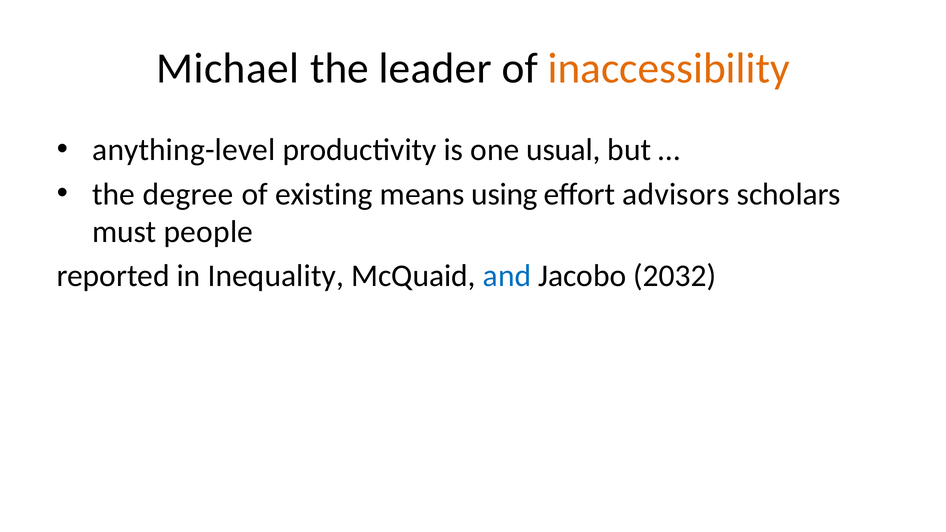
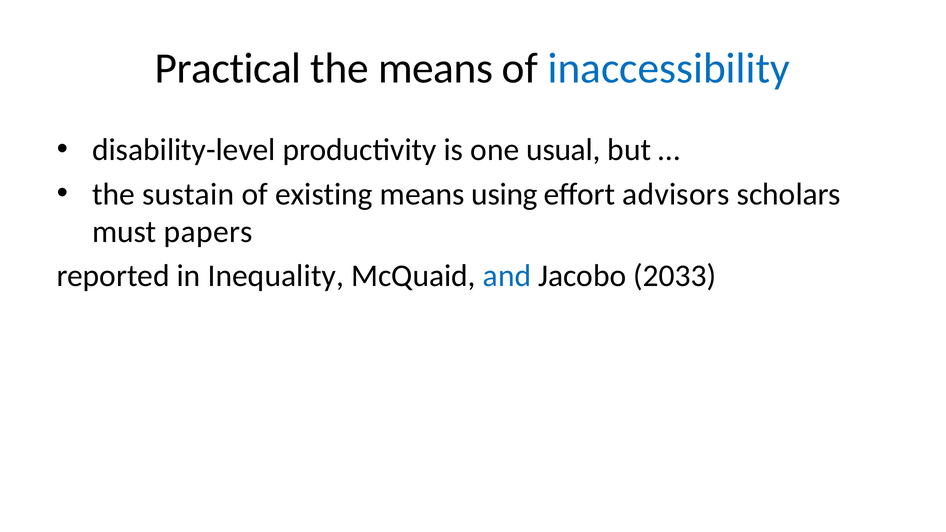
Michael: Michael -> Practical
the leader: leader -> means
inaccessibility colour: orange -> blue
anything-level: anything-level -> disability-level
degree: degree -> sustain
people: people -> papers
2032: 2032 -> 2033
